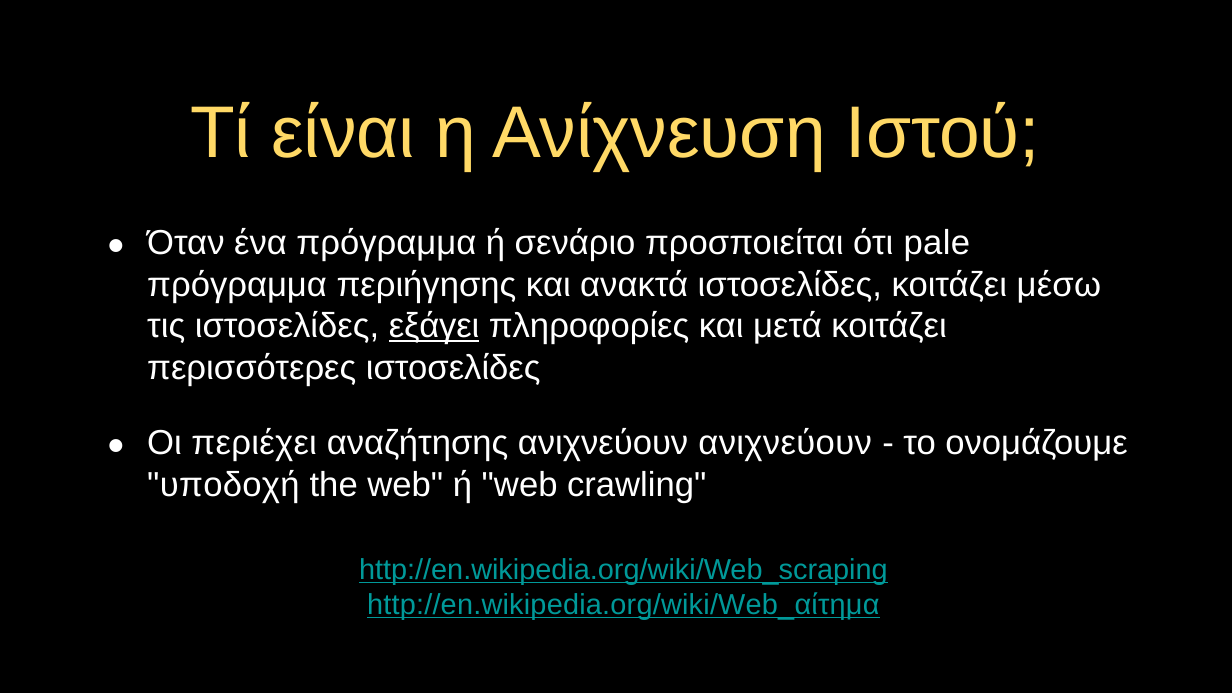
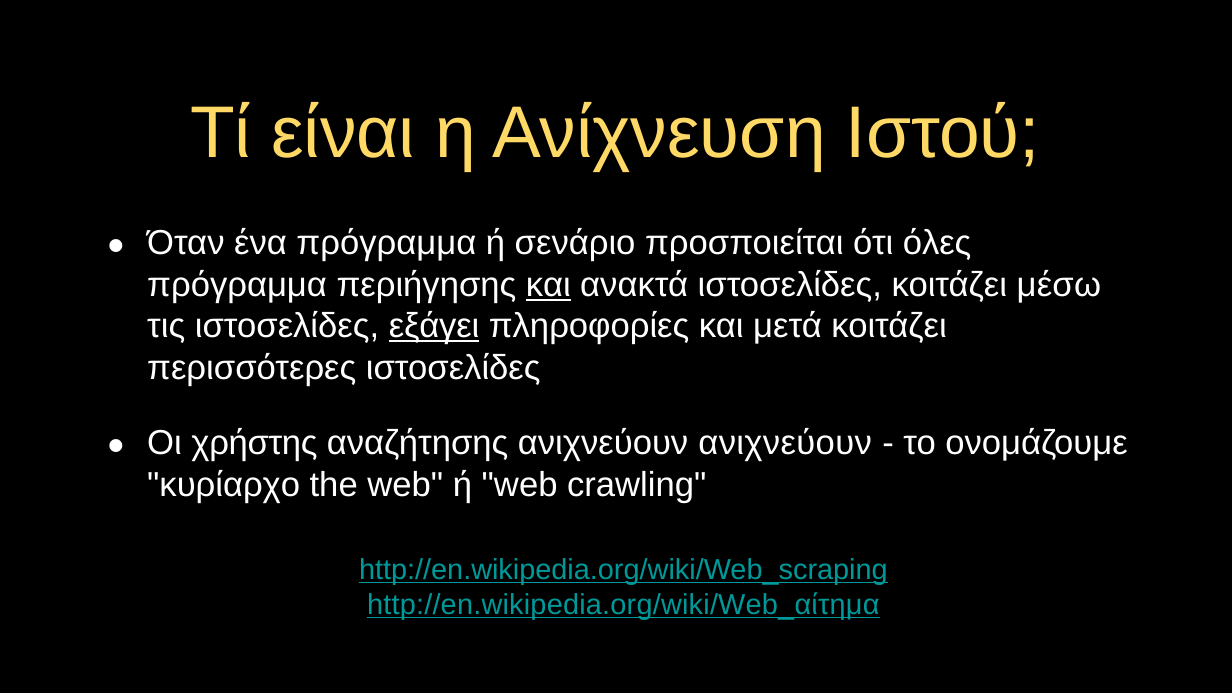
pale: pale -> όλες
και at (548, 285) underline: none -> present
περιέχει: περιέχει -> χρήστης
υποδοχή: υποδοχή -> κυρίαρχο
